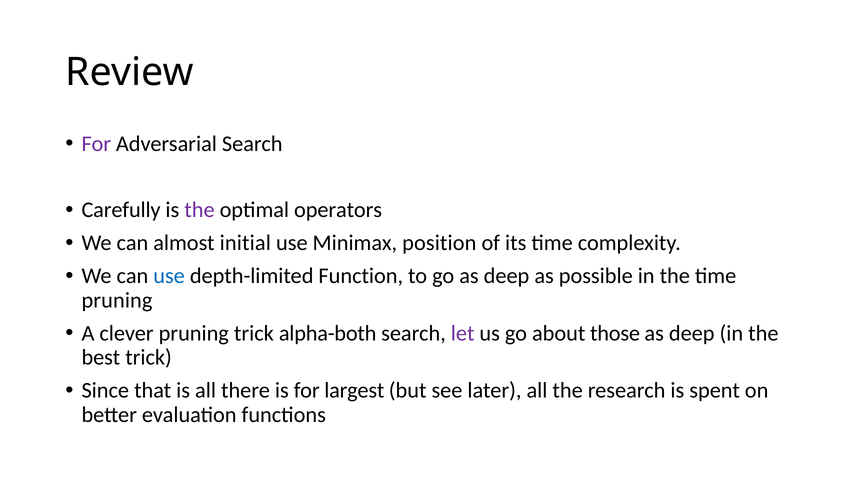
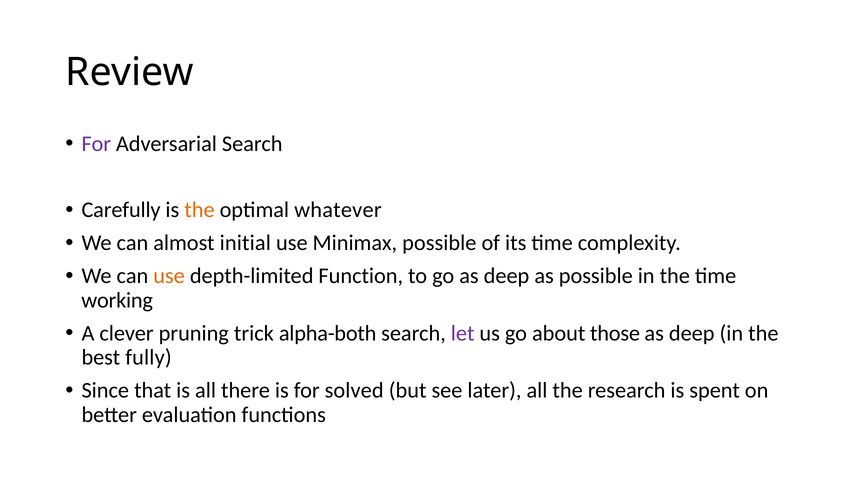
the at (199, 210) colour: purple -> orange
operators: operators -> whatever
Minimax position: position -> possible
use at (169, 276) colour: blue -> orange
pruning at (117, 300): pruning -> working
best trick: trick -> fully
largest: largest -> solved
